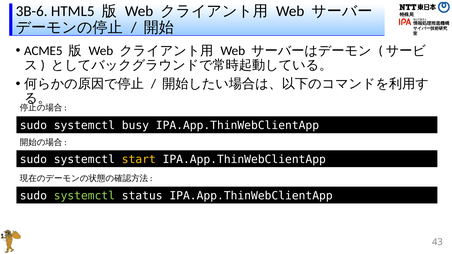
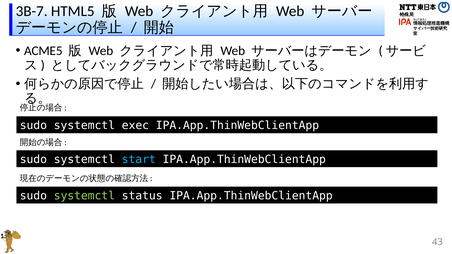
3B-6: 3B-6 -> 3B-7
busy: busy -> exec
start colour: yellow -> light blue
